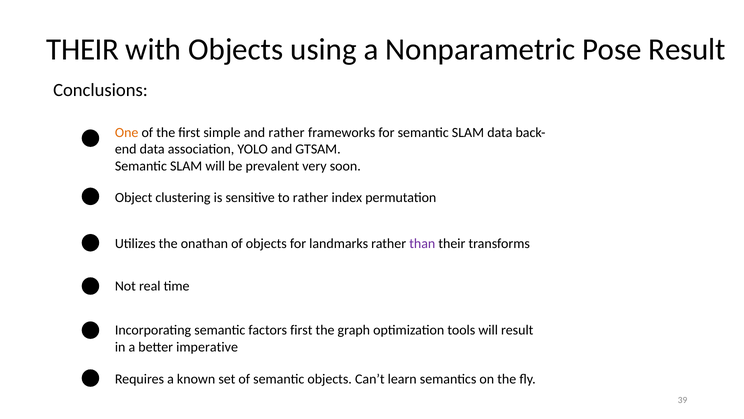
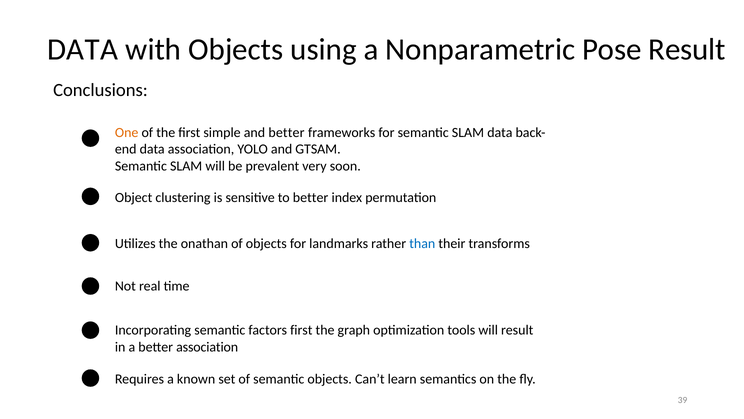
THEIR at (83, 49): THEIR -> DATA
and rather: rather -> better
to rather: rather -> better
than colour: purple -> blue
better imperative: imperative -> association
